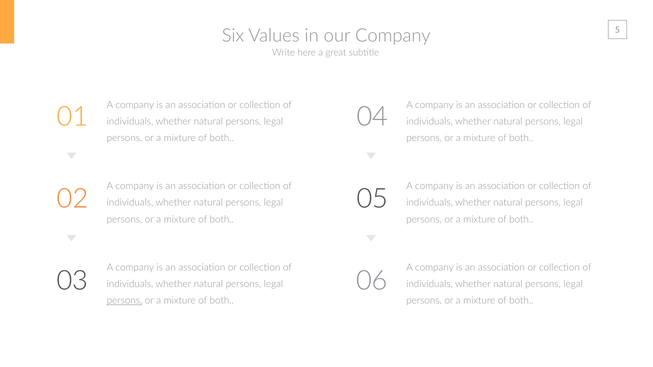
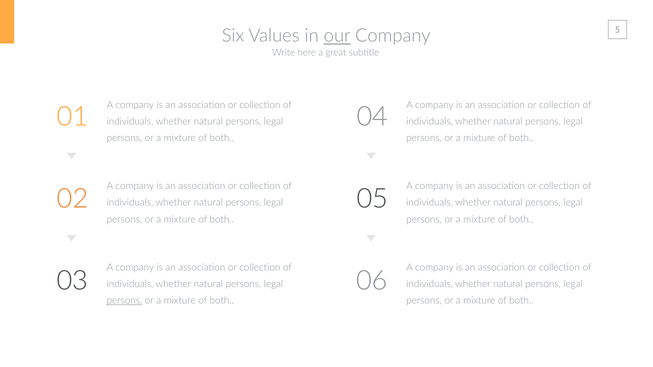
our underline: none -> present
